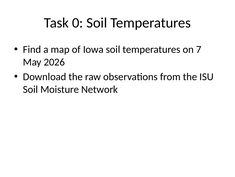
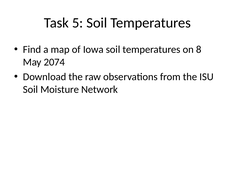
0: 0 -> 5
7: 7 -> 8
2026: 2026 -> 2074
